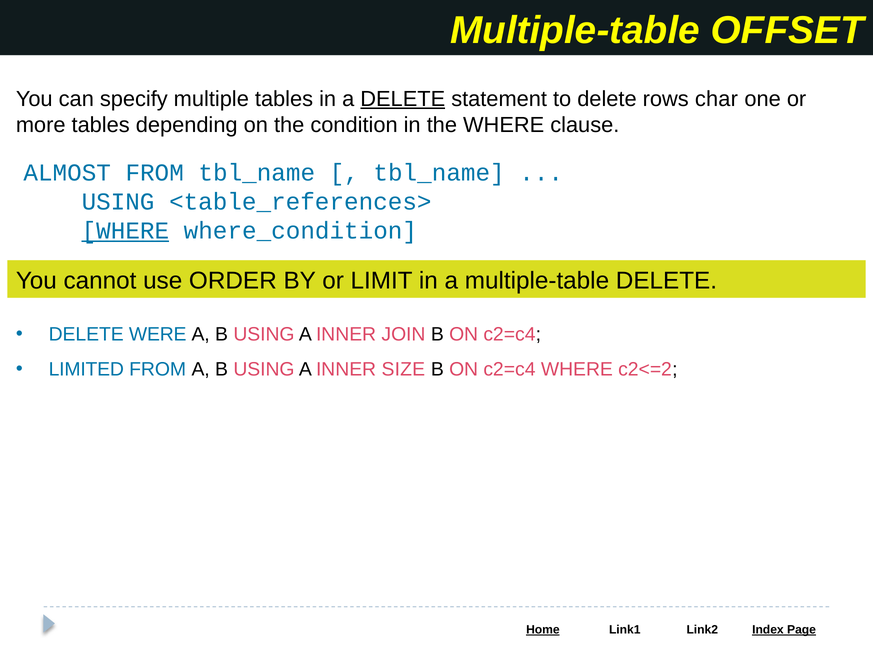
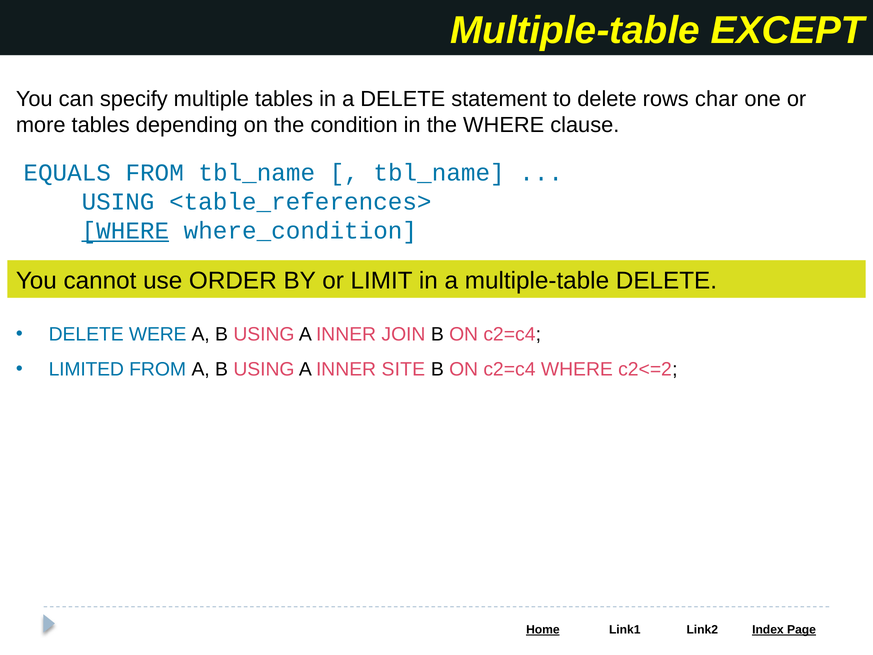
OFFSET: OFFSET -> EXCEPT
DELETE at (403, 99) underline: present -> none
ALMOST: ALMOST -> EQUALS
SIZE: SIZE -> SITE
